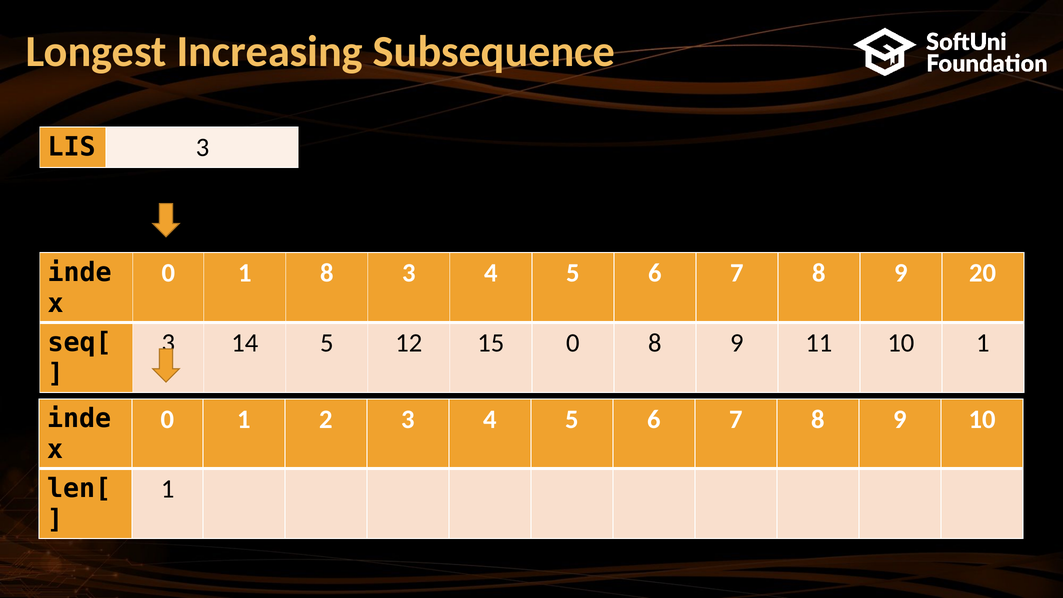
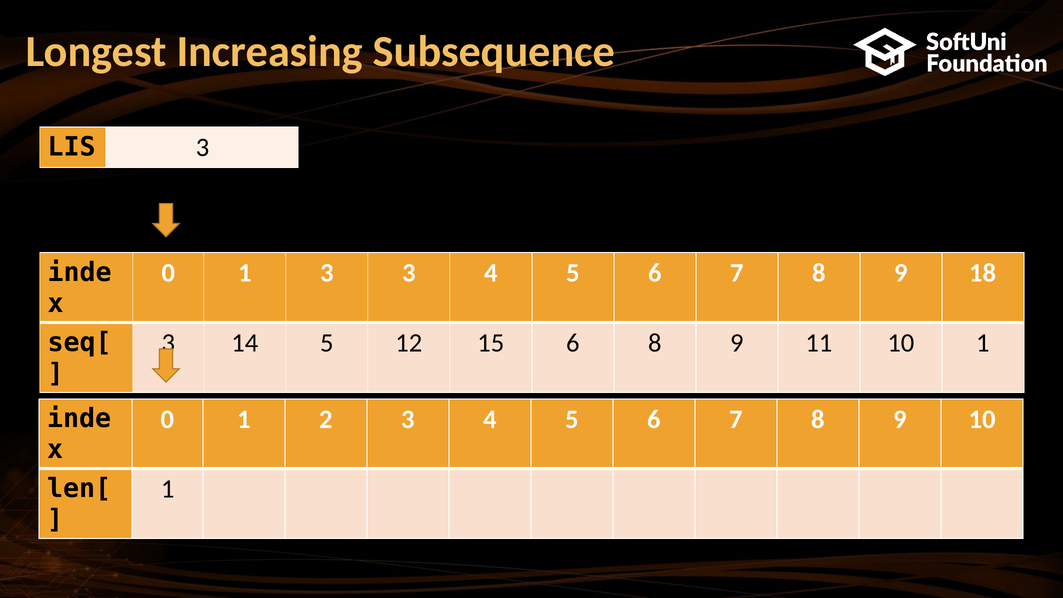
1 8: 8 -> 3
20: 20 -> 18
15 0: 0 -> 6
